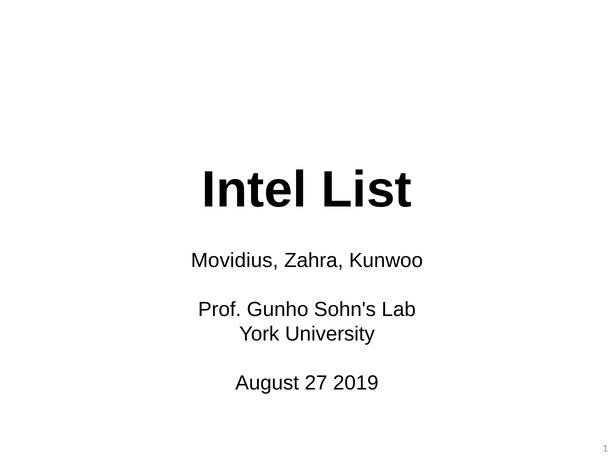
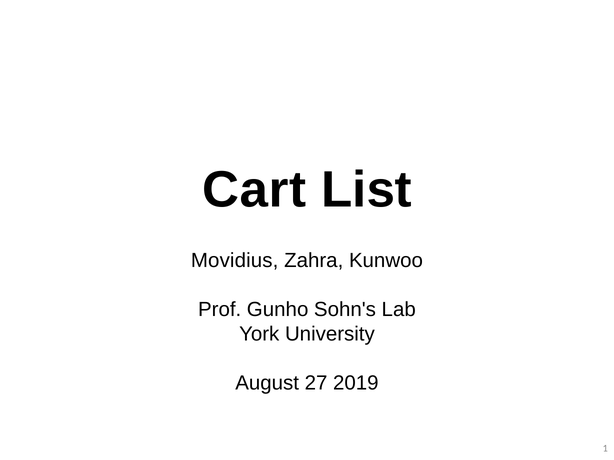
Intel: Intel -> Cart
